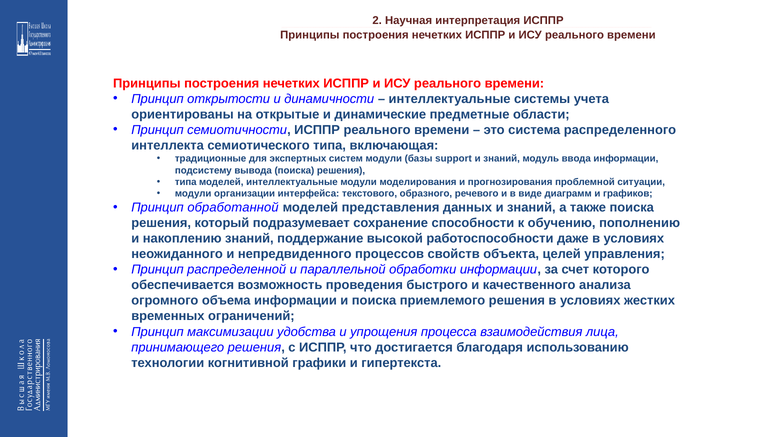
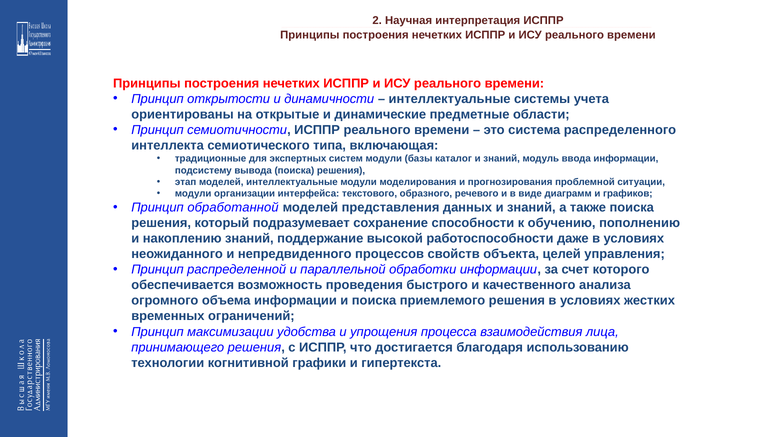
support: support -> каталог
типа at (186, 182): типа -> этап
